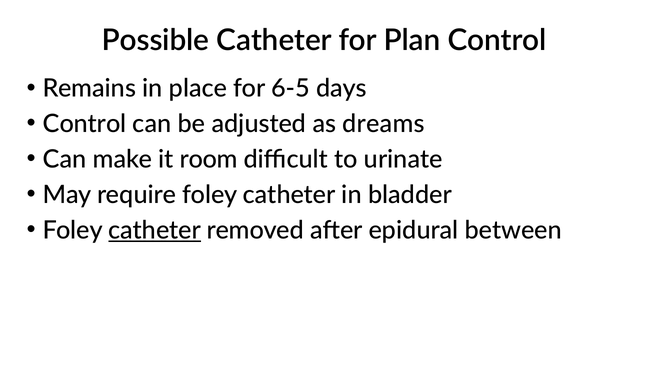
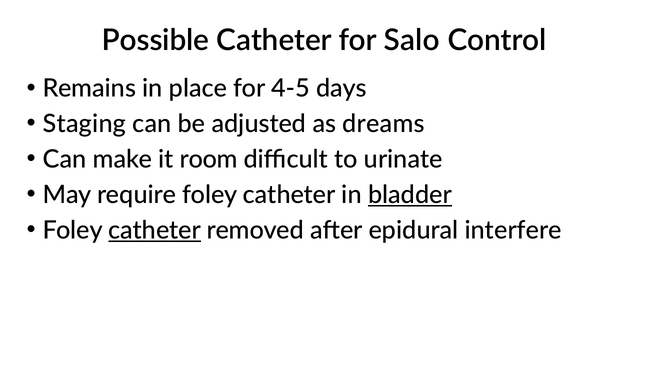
Plan: Plan -> Salo
6-5: 6-5 -> 4-5
Control at (85, 124): Control -> Staging
bladder underline: none -> present
between: between -> interfere
